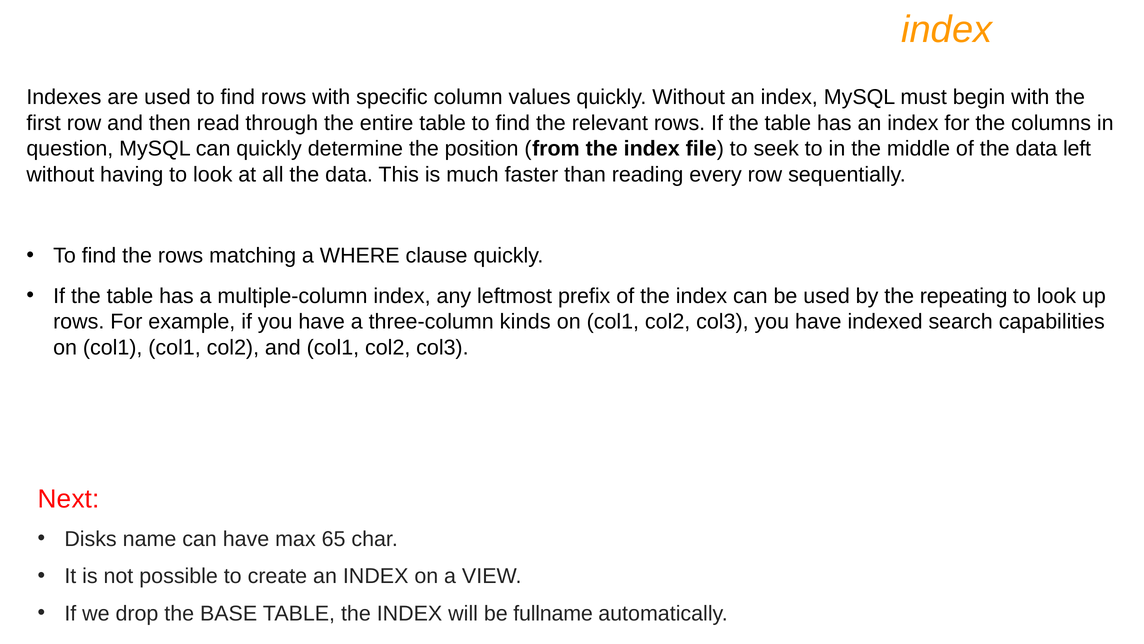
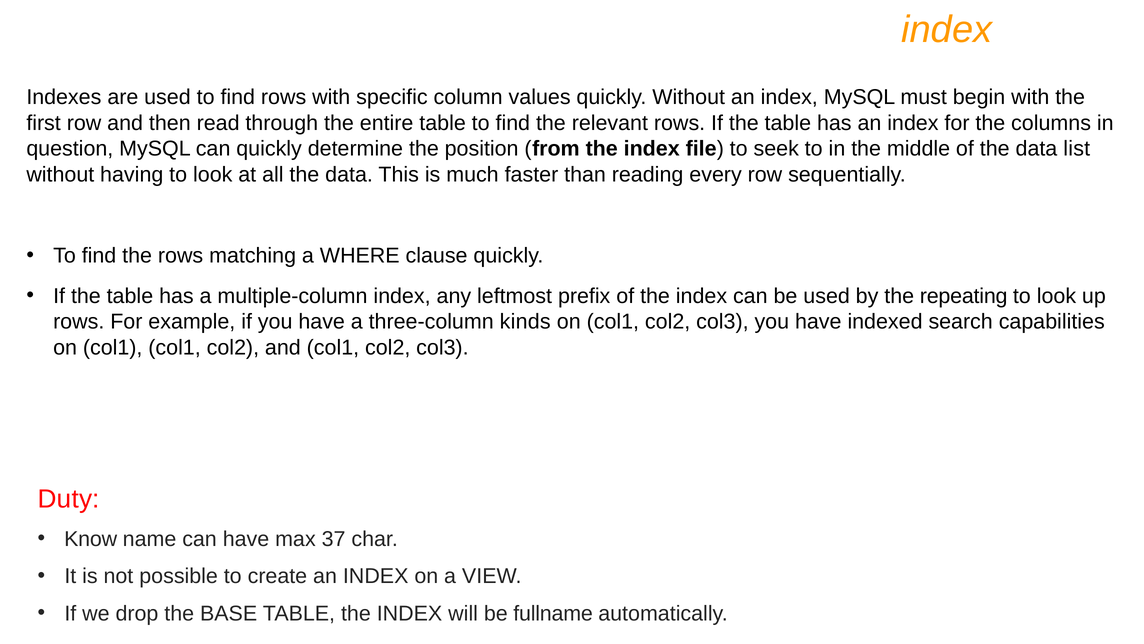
left: left -> list
Next: Next -> Duty
Disks: Disks -> Know
65: 65 -> 37
